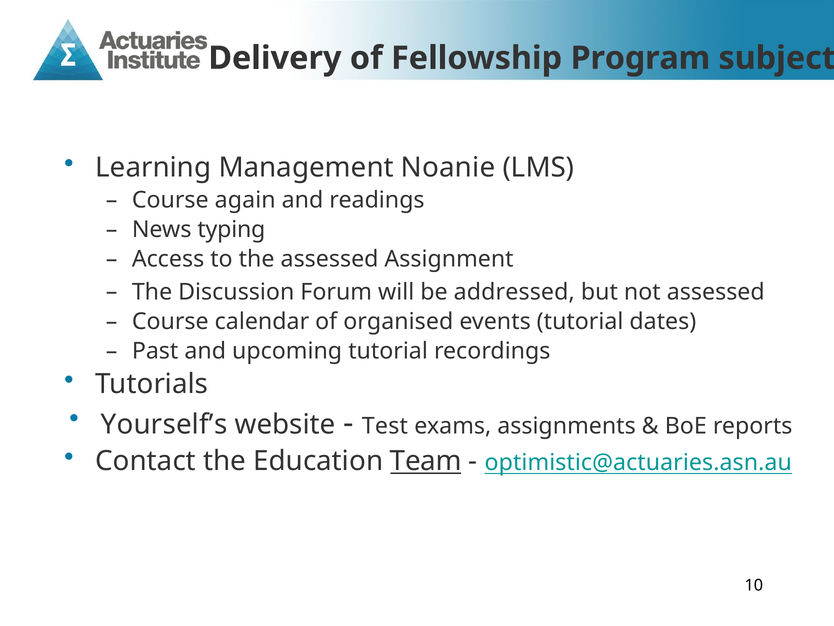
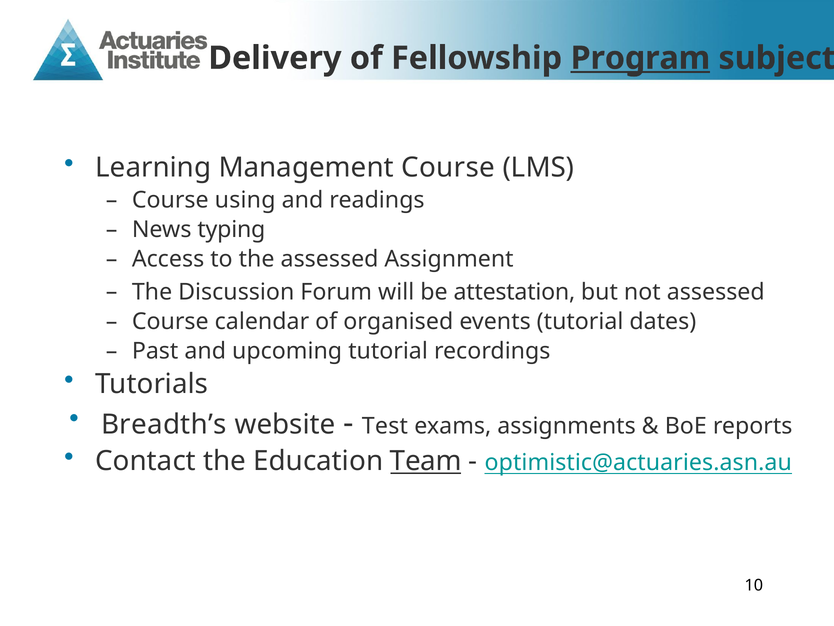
Program underline: none -> present
Management Noanie: Noanie -> Course
again: again -> using
addressed: addressed -> attestation
Yourself’s: Yourself’s -> Breadth’s
